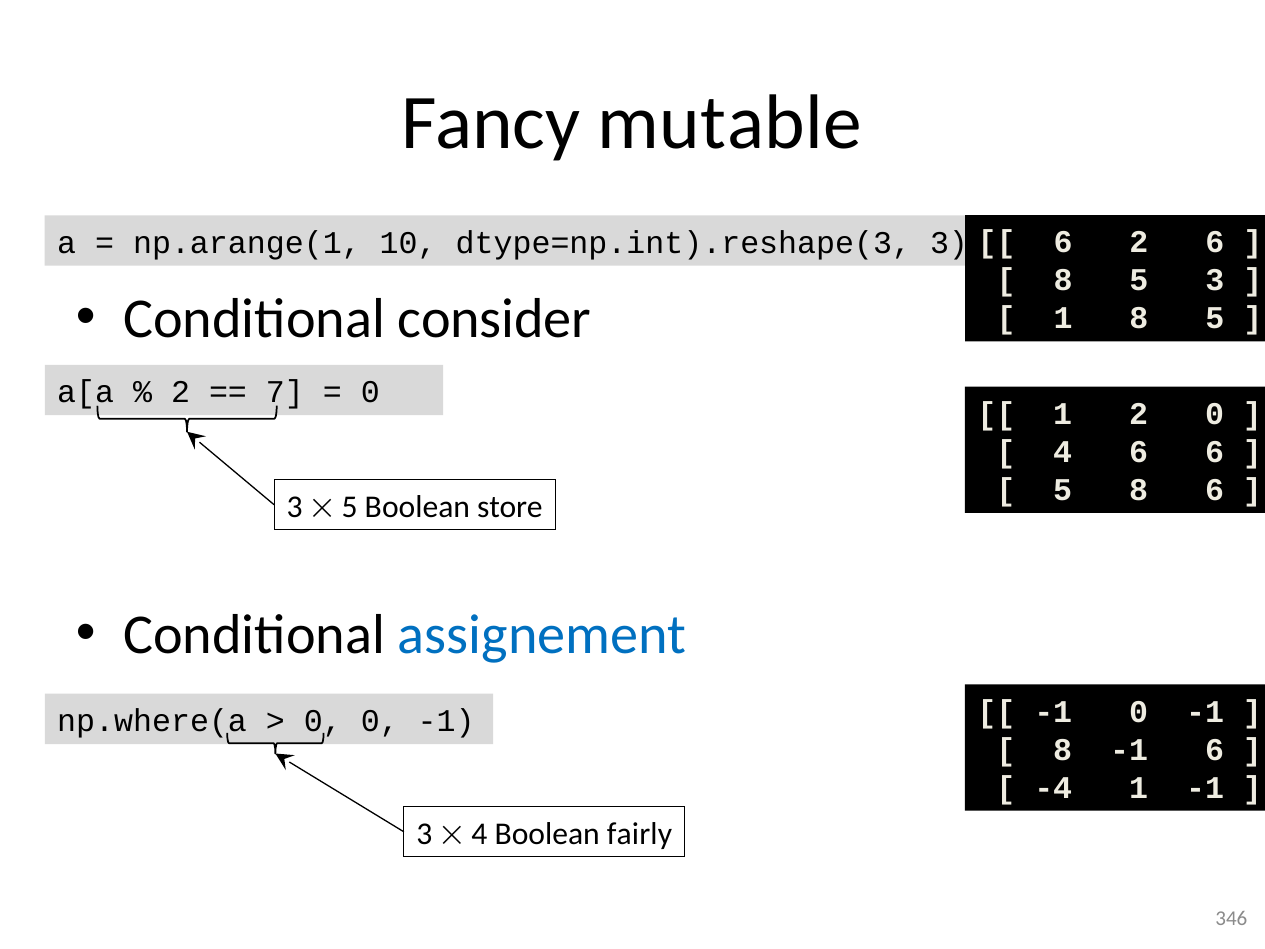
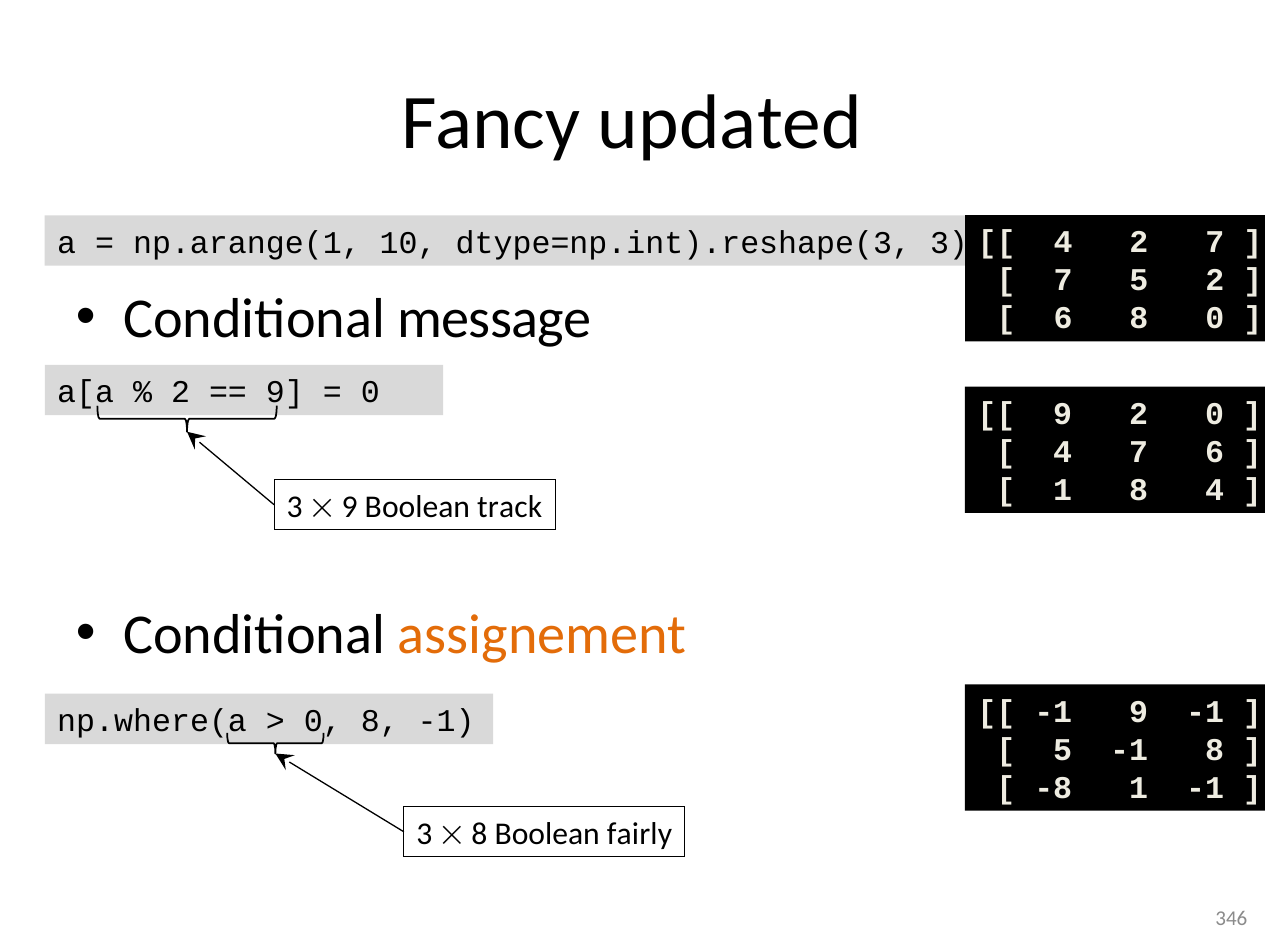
mutable: mutable -> updated
6 at (1063, 242): 6 -> 4
2 6: 6 -> 7
8 at (1063, 280): 8 -> 7
5 3: 3 -> 2
consider: consider -> message
1 at (1063, 318): 1 -> 6
5 at (1215, 318): 5 -> 0
7 at (285, 392): 7 -> 9
1 at (1063, 414): 1 -> 9
4 6: 6 -> 7
5 at (1063, 490): 5 -> 1
8 6: 6 -> 4
5 at (350, 507): 5 -> 9
store: store -> track
assignement colour: blue -> orange
-1 0: 0 -> 9
0 0: 0 -> 8
8 at (1063, 750): 8 -> 5
-1 6: 6 -> 8
-4: -4 -> -8
4 at (479, 834): 4 -> 8
